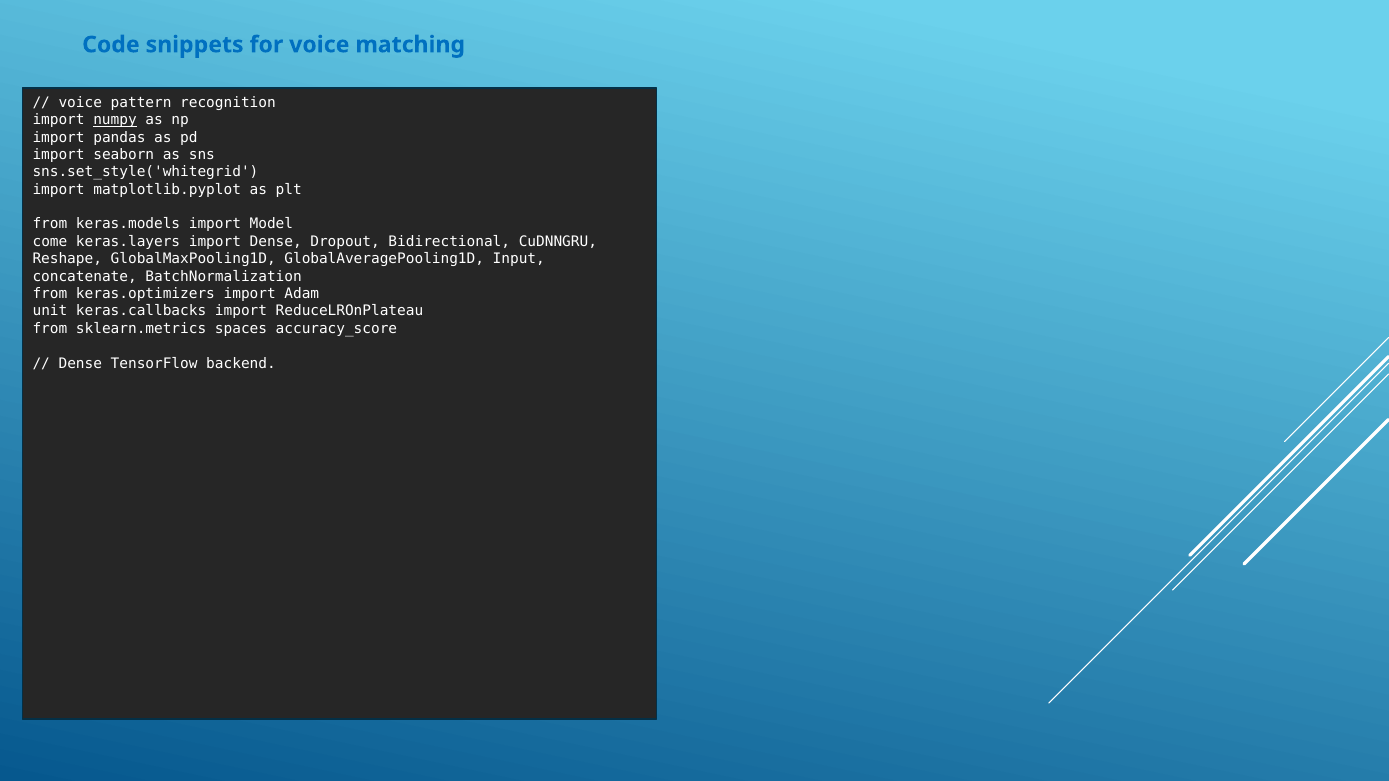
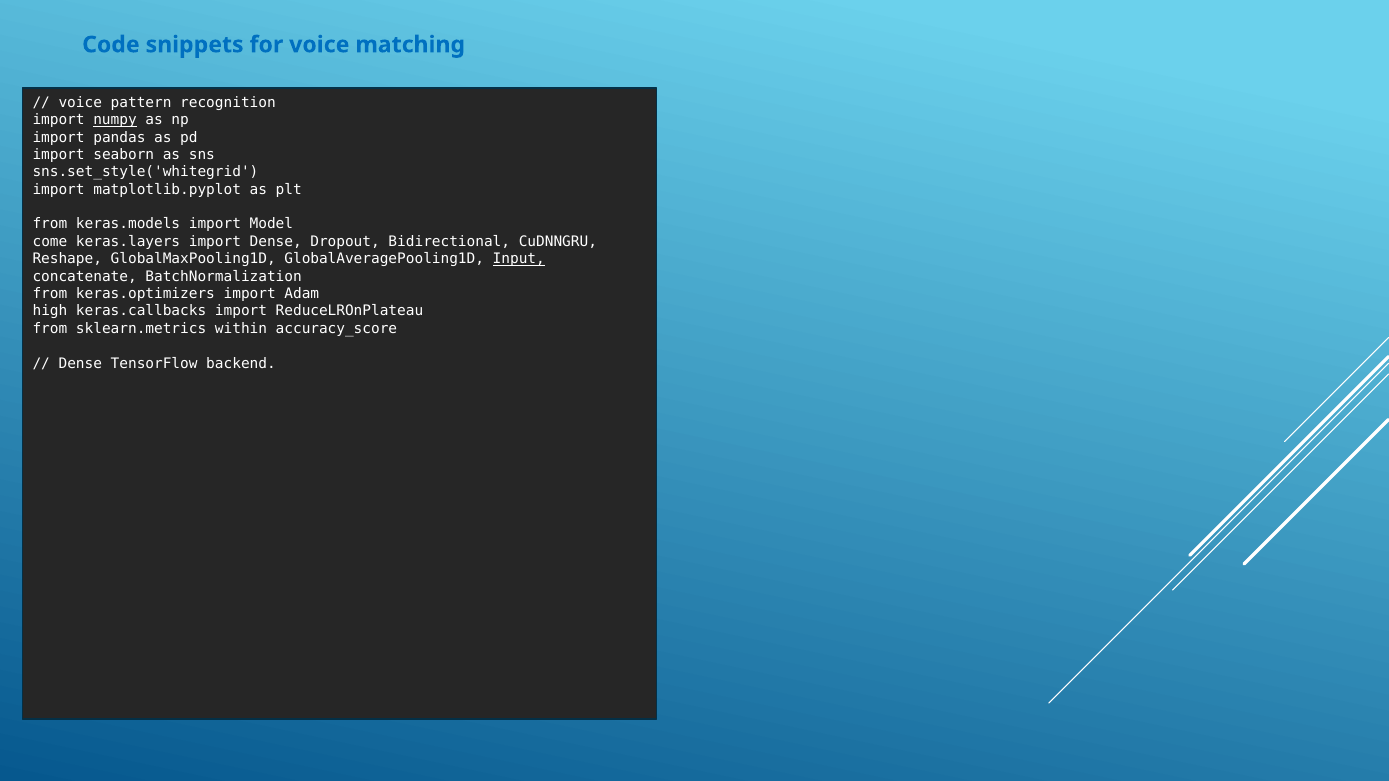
Input underline: none -> present
unit: unit -> high
spaces: spaces -> within
